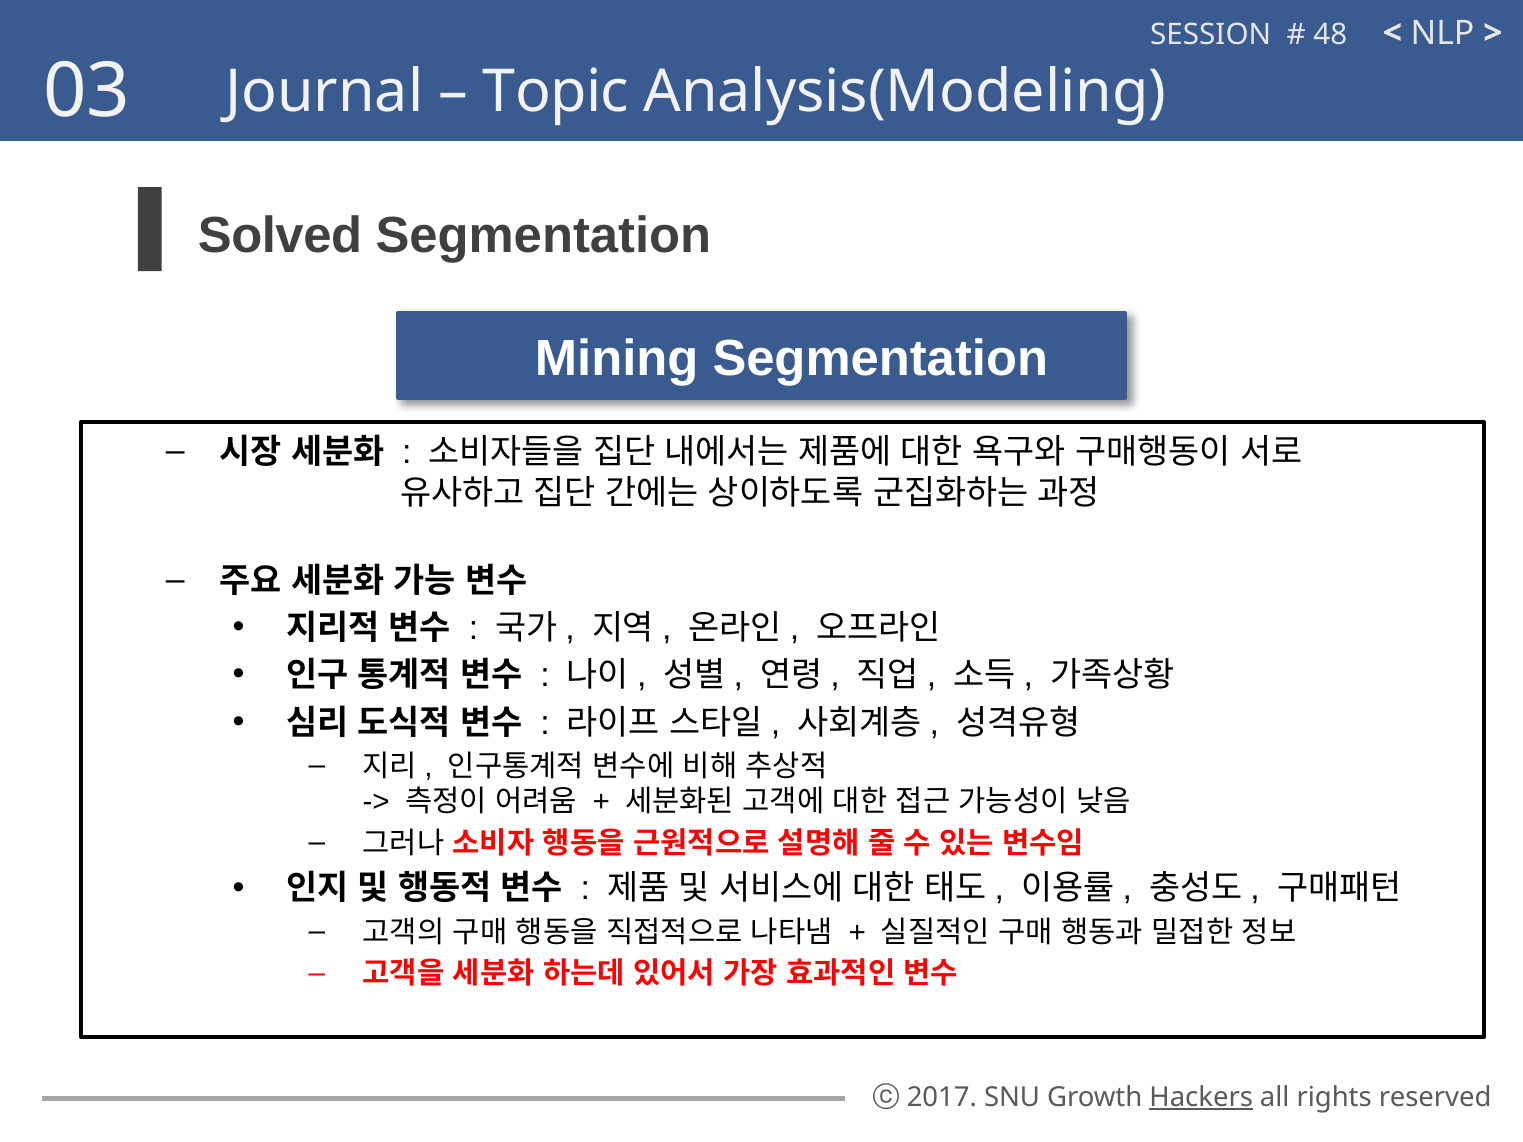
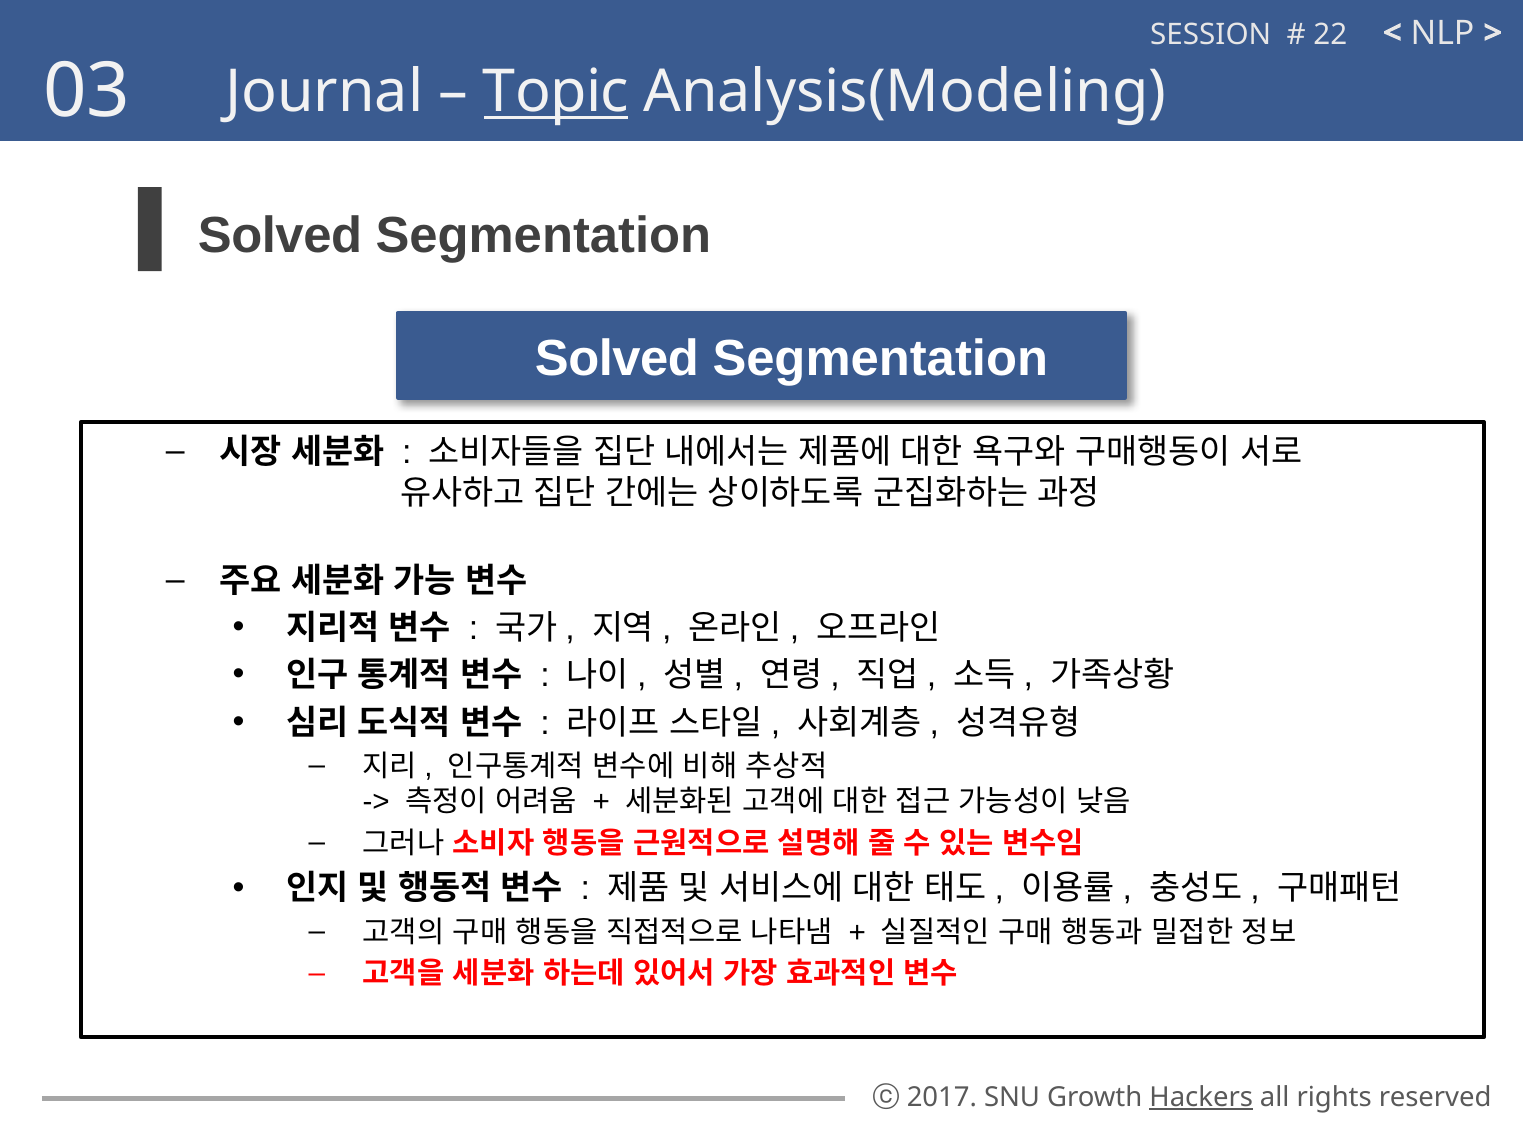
48: 48 -> 22
Topic underline: none -> present
Mining at (617, 359): Mining -> Solved
